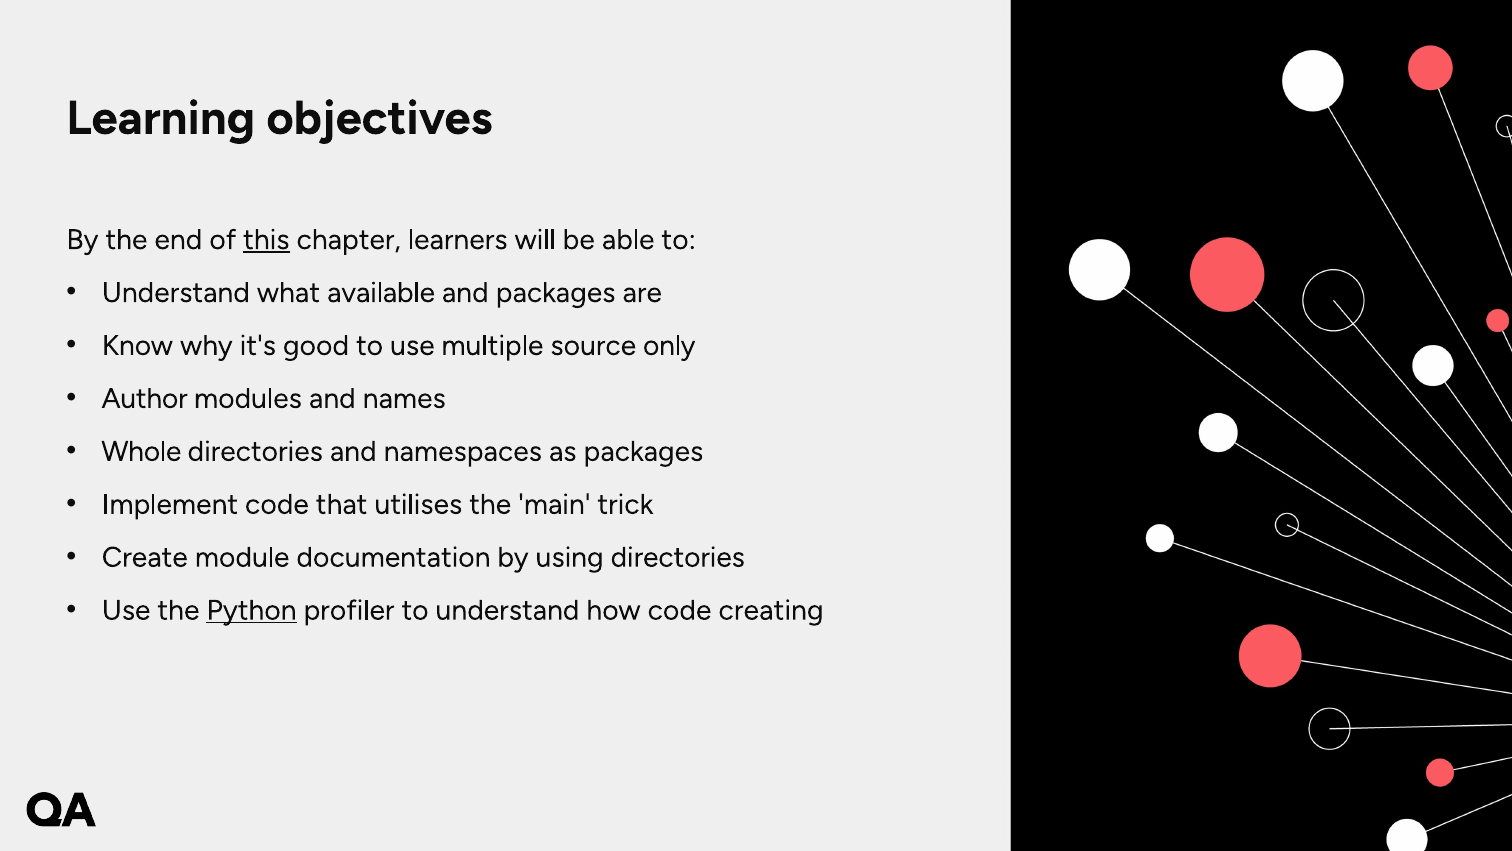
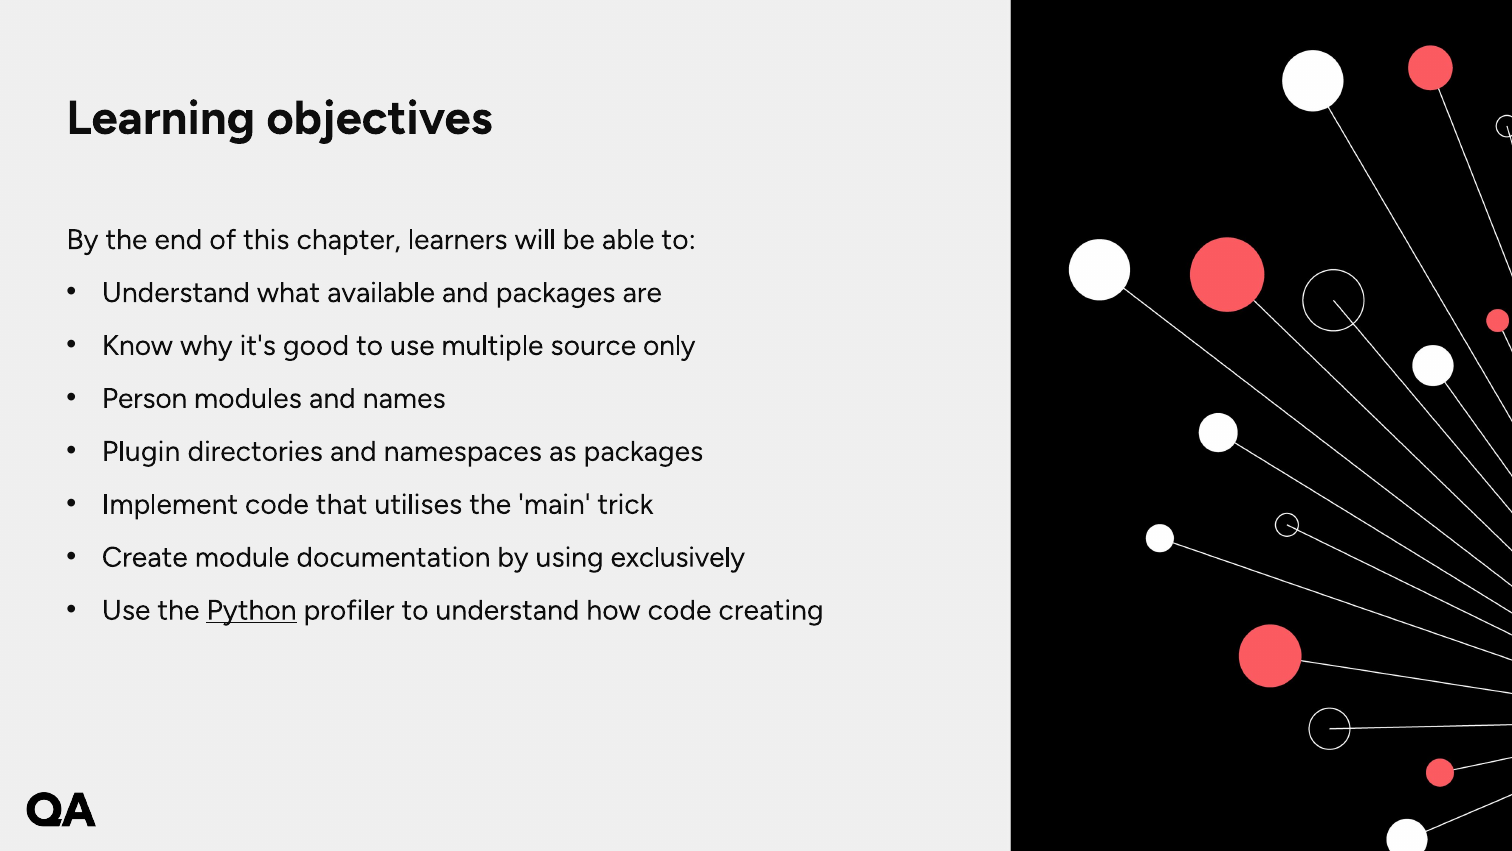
this underline: present -> none
Author: Author -> Person
Whole: Whole -> Plugin
using directories: directories -> exclusively
